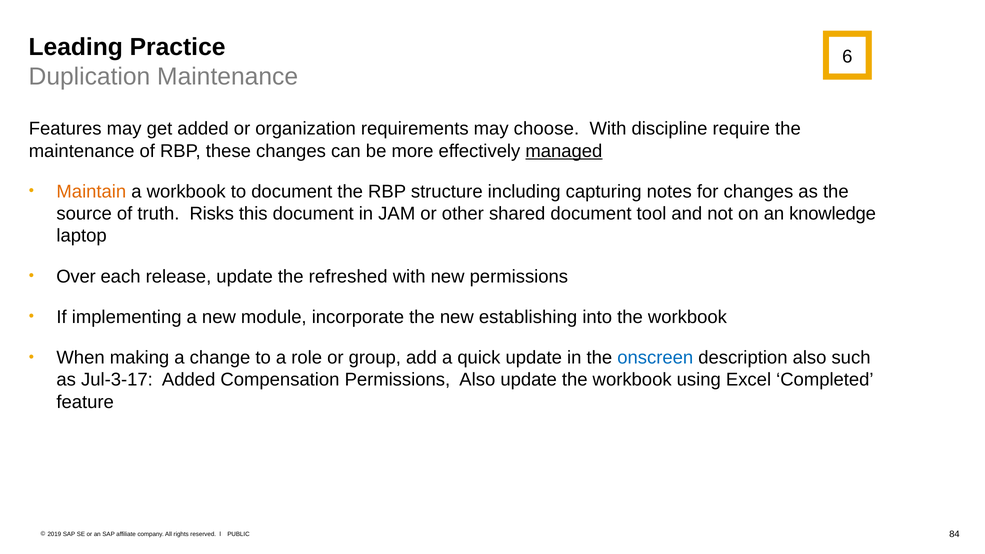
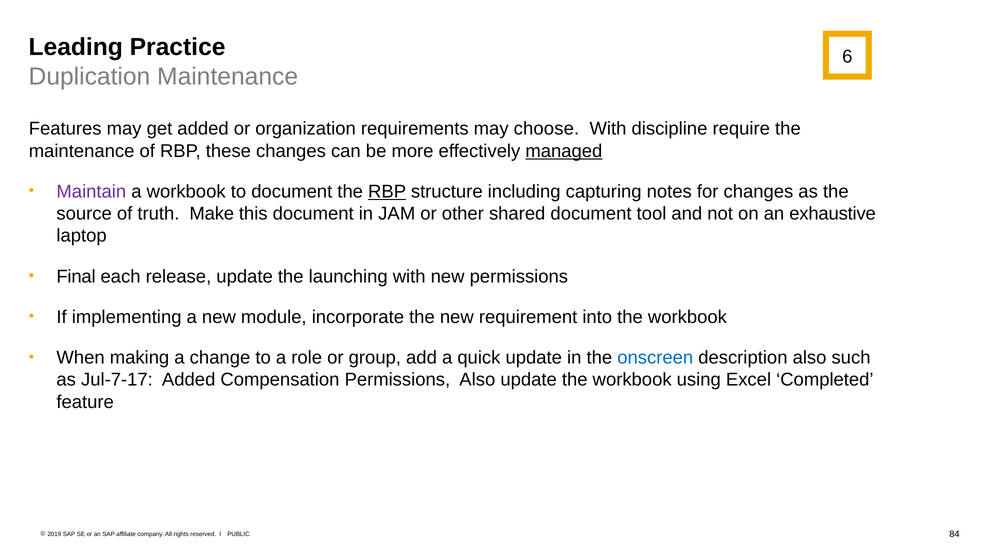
Maintain colour: orange -> purple
RBP at (387, 192) underline: none -> present
Risks: Risks -> Make
knowledge: knowledge -> exhaustive
Over: Over -> Final
refreshed: refreshed -> launching
establishing: establishing -> requirement
Jul-3-17: Jul-3-17 -> Jul-7-17
